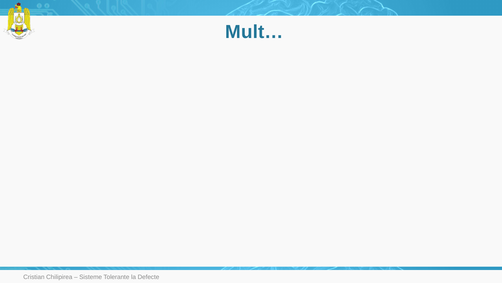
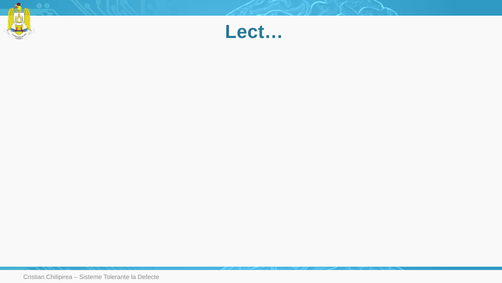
Mult…: Mult… -> Lect…
